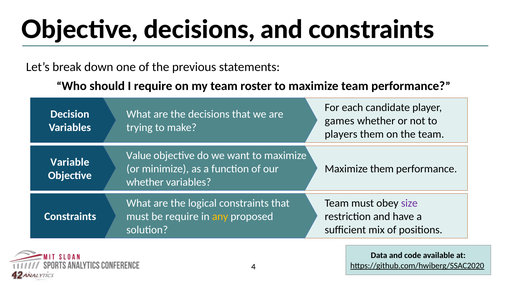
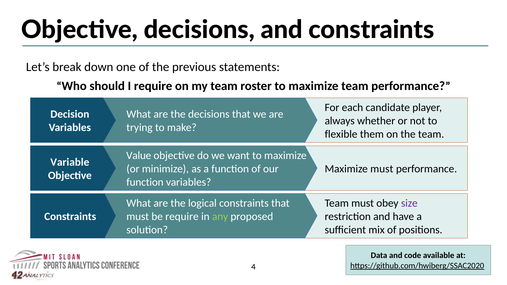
games: games -> always
players: players -> flexible
Maximize them: them -> must
whether at (145, 182): whether -> function
any colour: yellow -> light green
